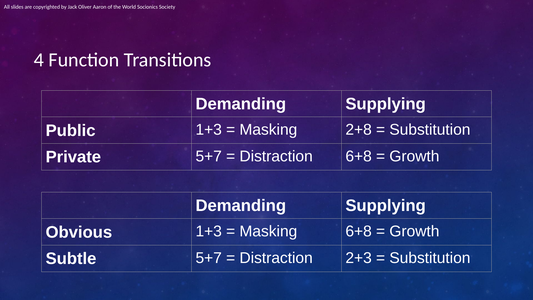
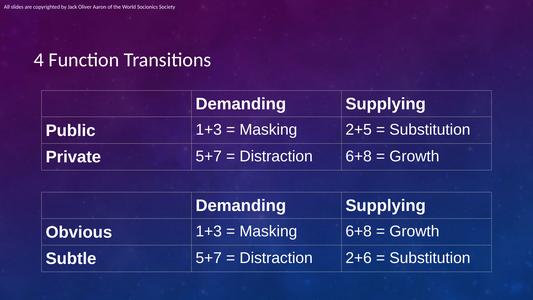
2+8: 2+8 -> 2+5
2+3: 2+3 -> 2+6
